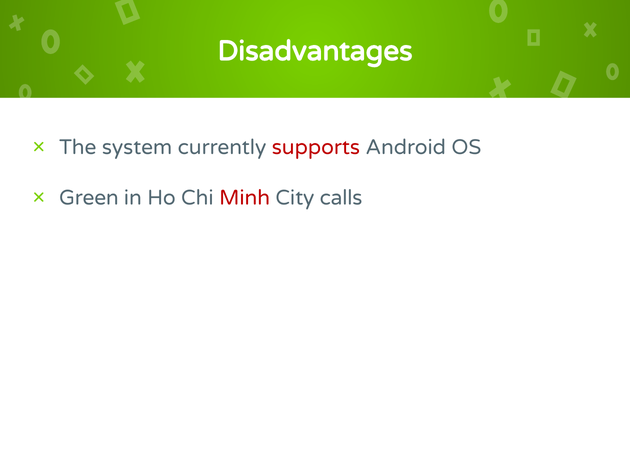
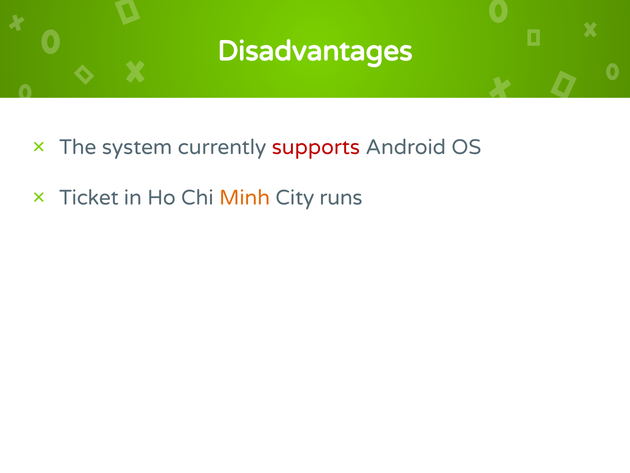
Green: Green -> Ticket
Minh colour: red -> orange
calls: calls -> runs
